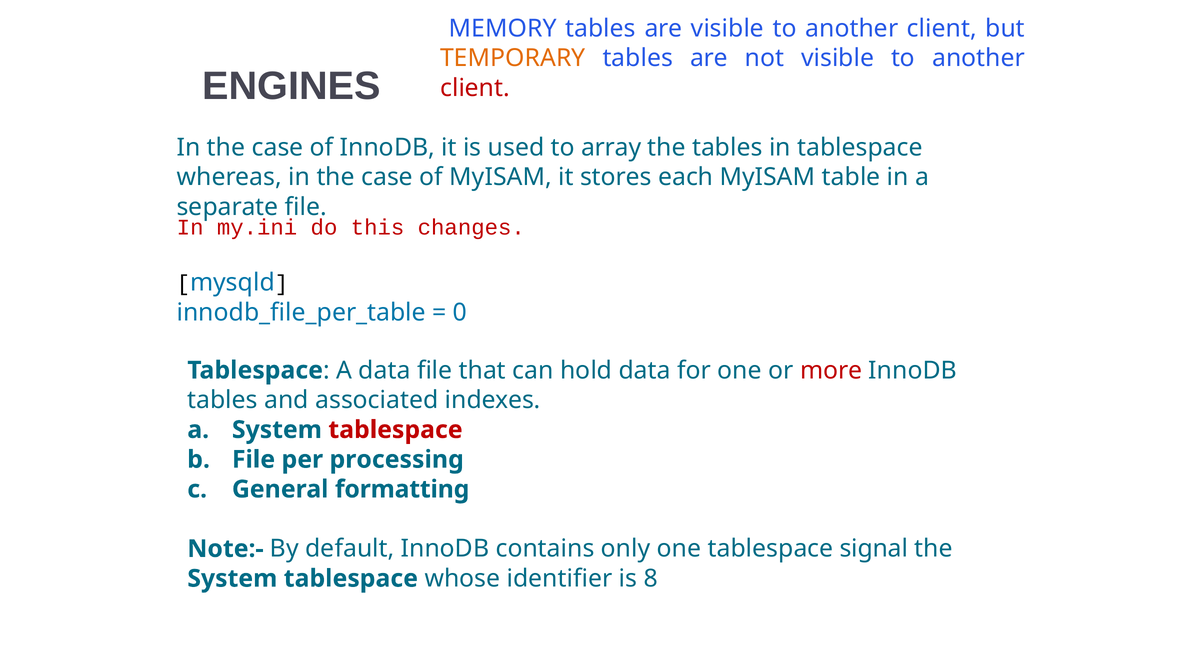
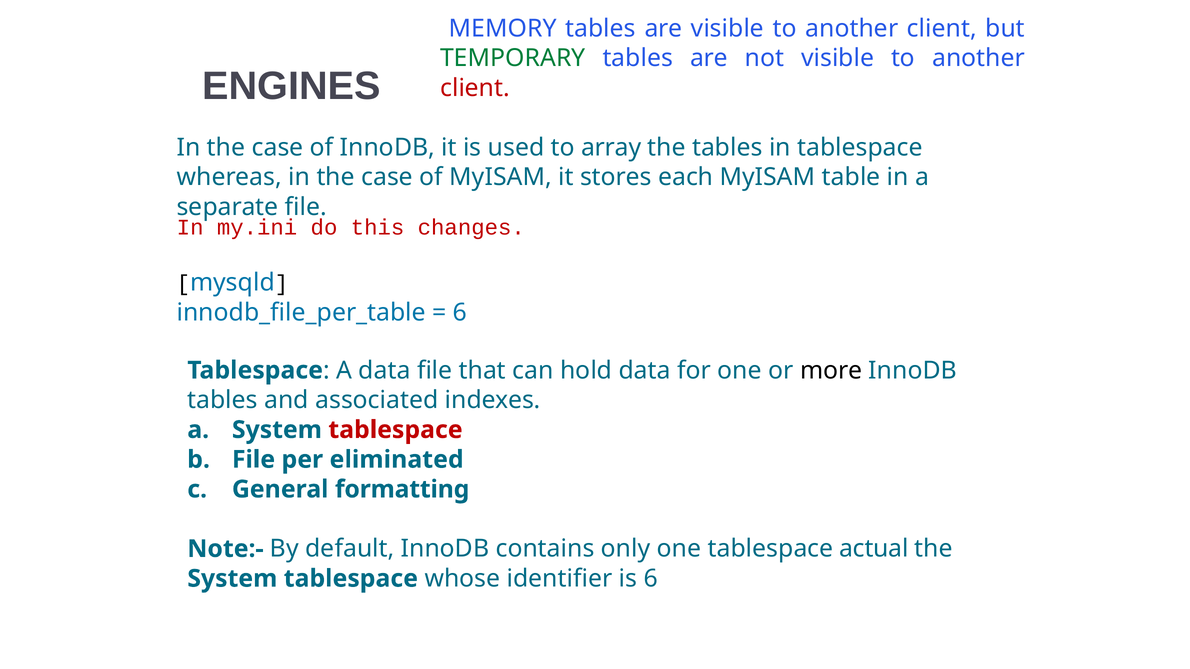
TEMPORARY colour: orange -> green
0 at (460, 313): 0 -> 6
more colour: red -> black
processing: processing -> eliminated
signal: signal -> actual
is 8: 8 -> 6
